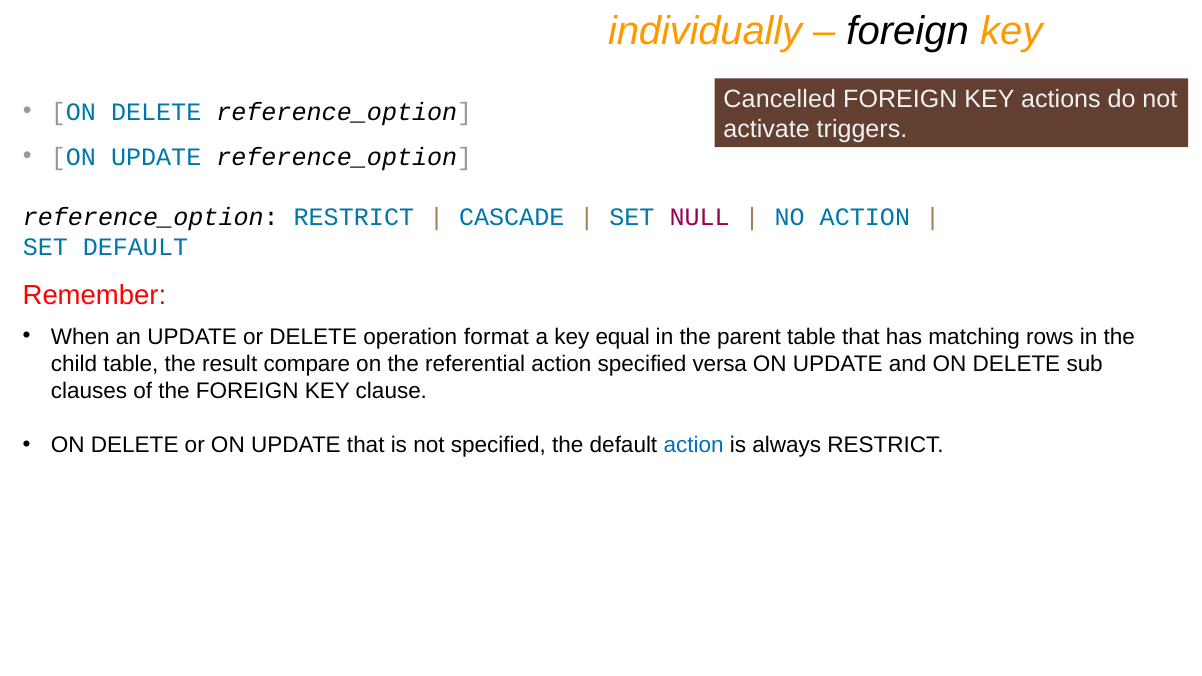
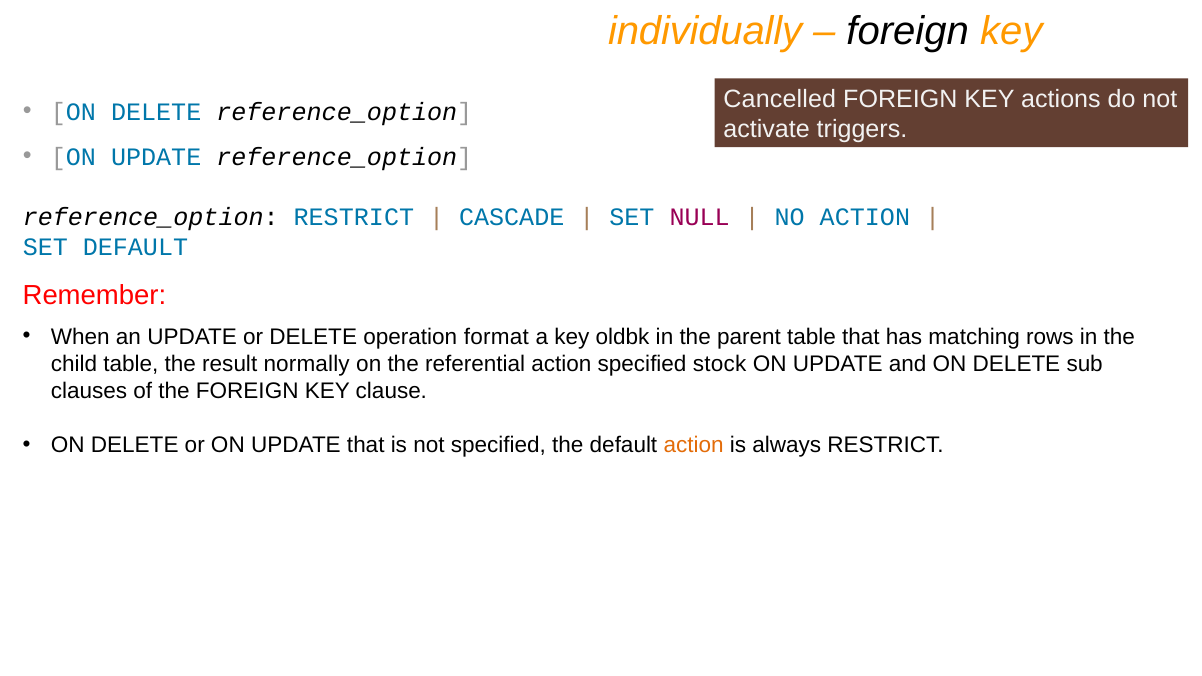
equal: equal -> oldbk
compare: compare -> normally
versa: versa -> stock
action at (694, 445) colour: blue -> orange
